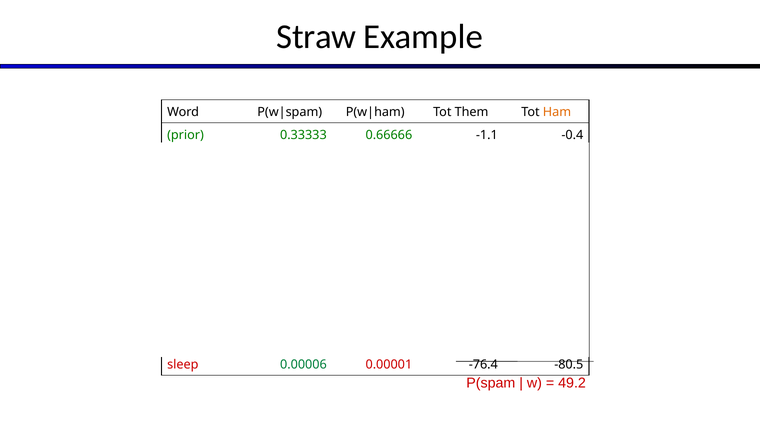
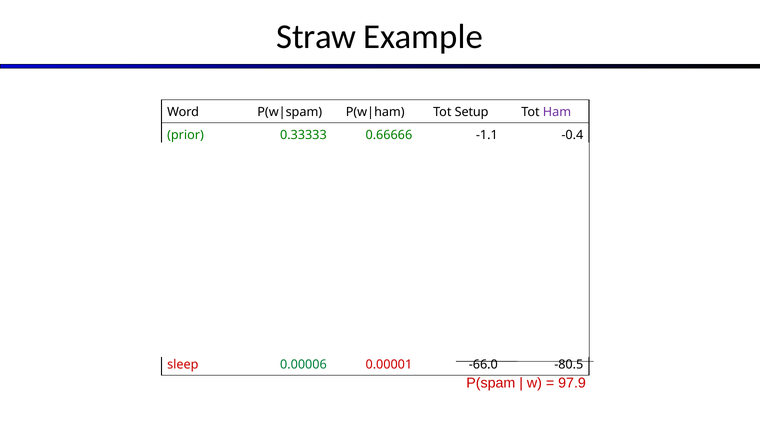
Them: Them -> Setup
Ham colour: orange -> purple
-76.4: -76.4 -> -66.0
49.2: 49.2 -> 97.9
